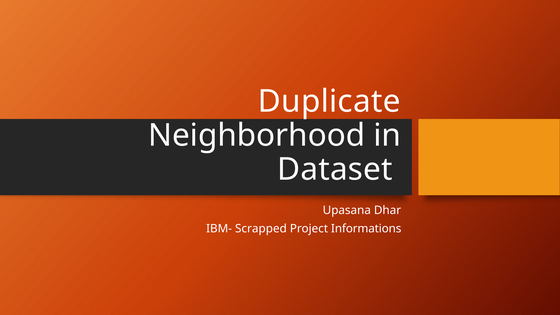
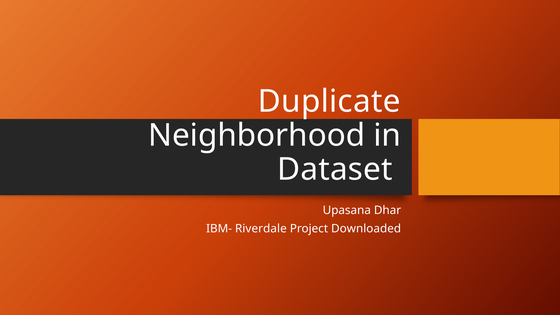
Scrapped: Scrapped -> Riverdale
Informations: Informations -> Downloaded
